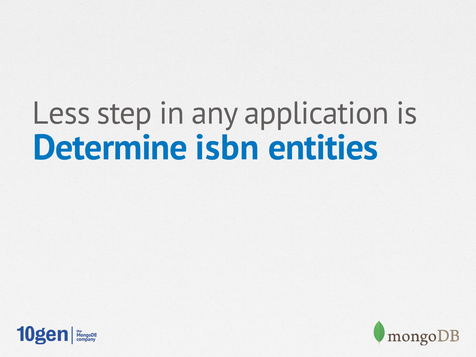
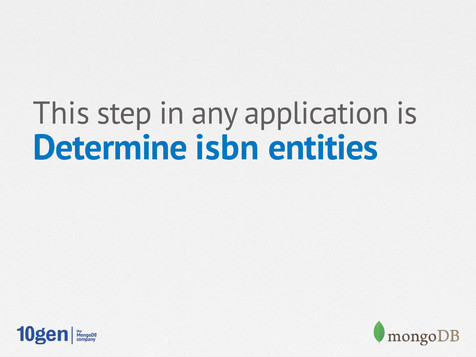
Less: Less -> This
